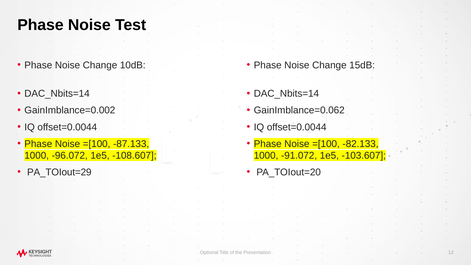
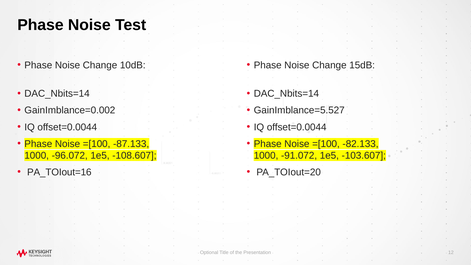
GainImblance=0.062: GainImblance=0.062 -> GainImblance=5.527
PA_TOIout=29: PA_TOIout=29 -> PA_TOIout=16
